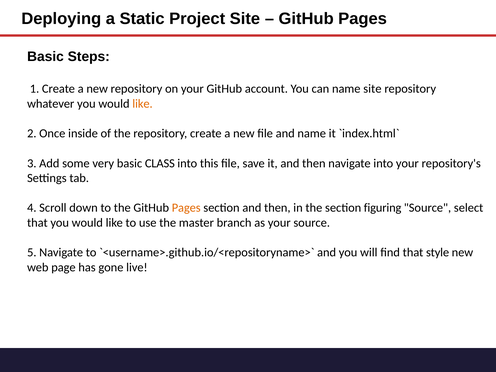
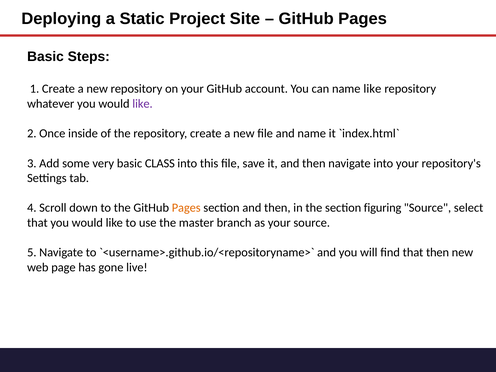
name site: site -> like
like at (143, 104) colour: orange -> purple
that style: style -> then
